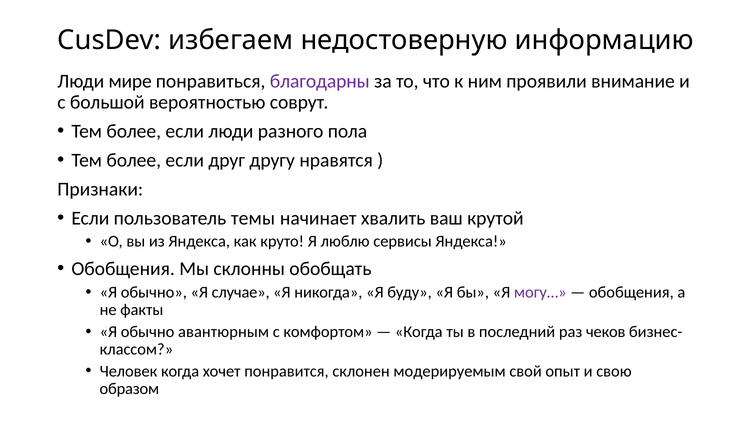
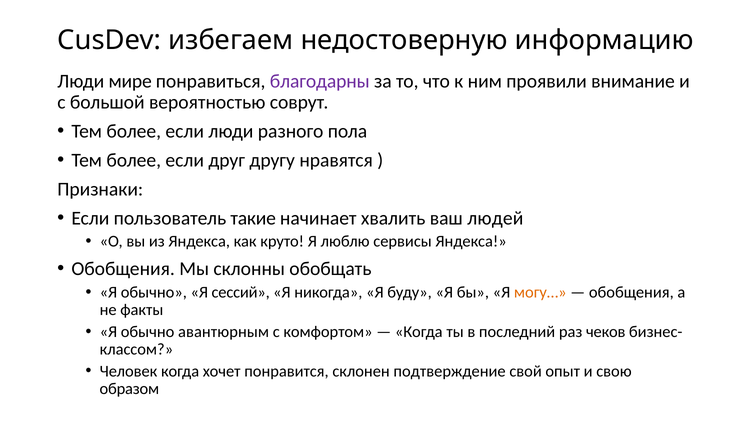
темы: темы -> такие
крутой: крутой -> людей
случае: случае -> сессий
могу… colour: purple -> orange
модерируемым: модерируемым -> подтверждение
